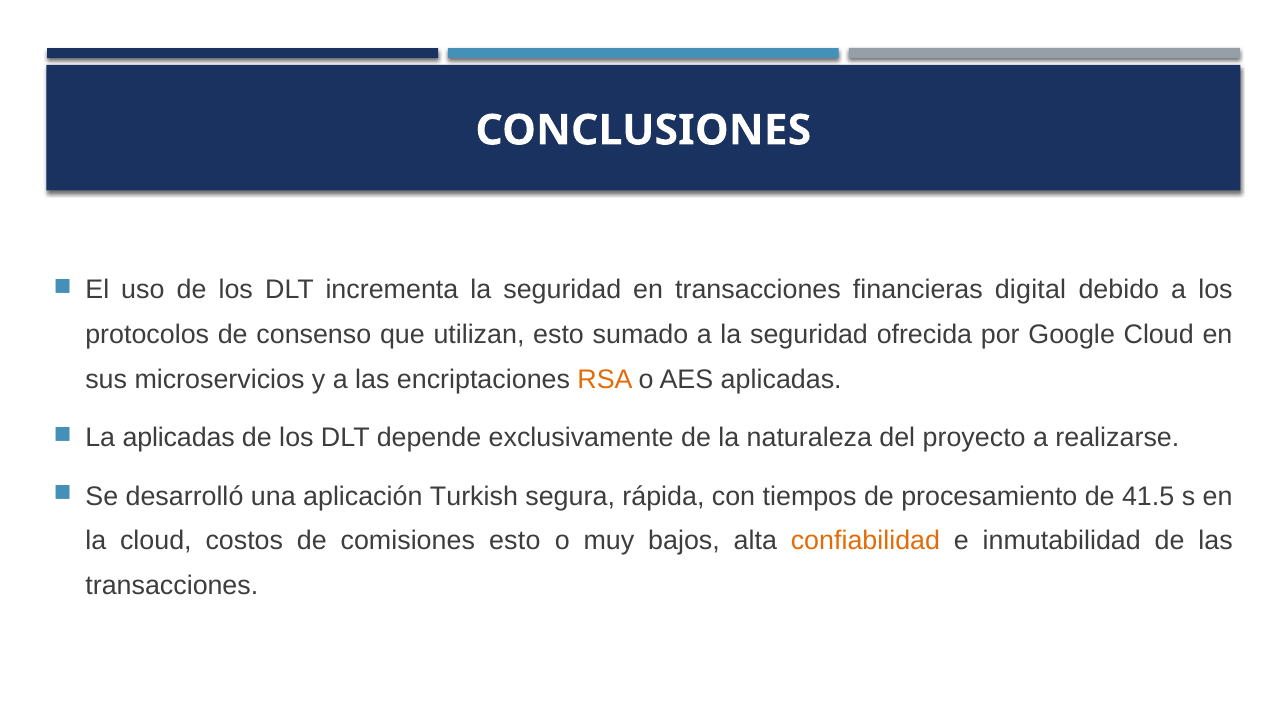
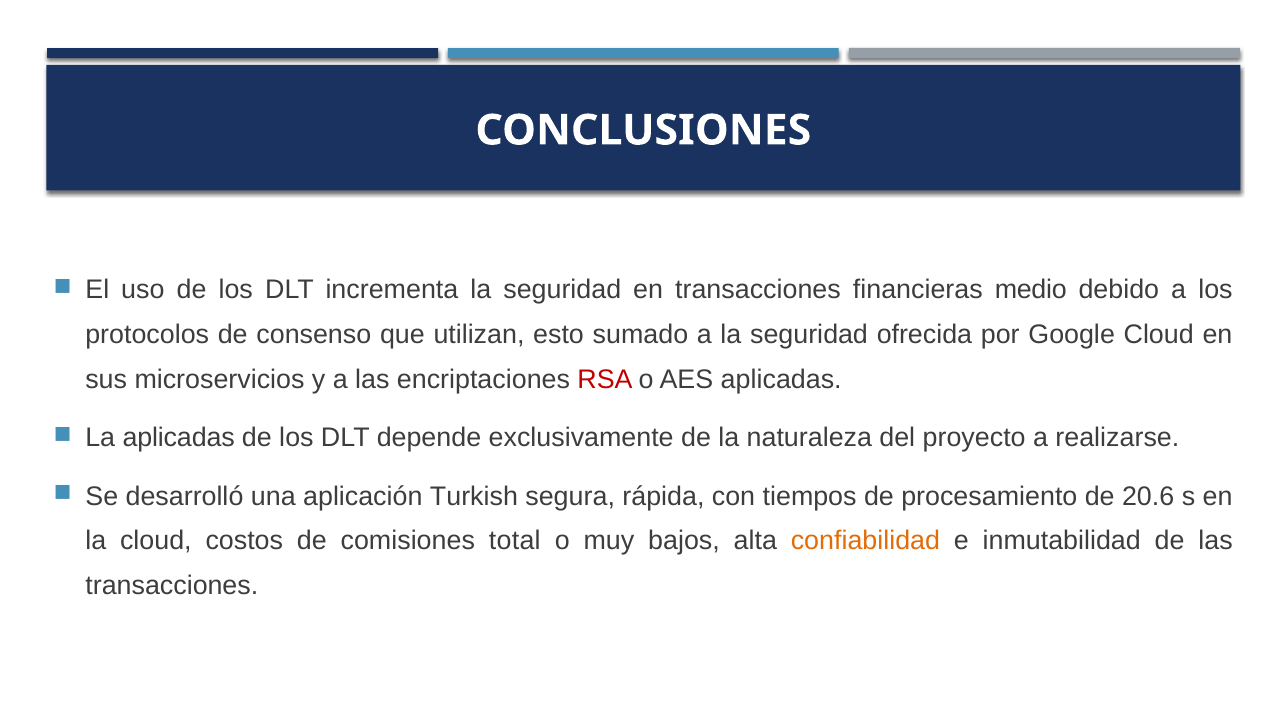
digital: digital -> medio
RSA colour: orange -> red
41.5: 41.5 -> 20.6
comisiones esto: esto -> total
